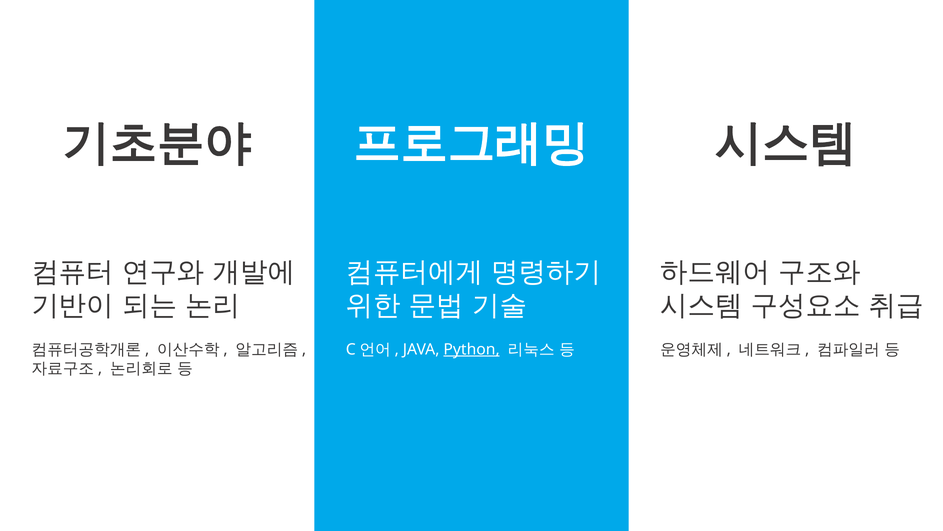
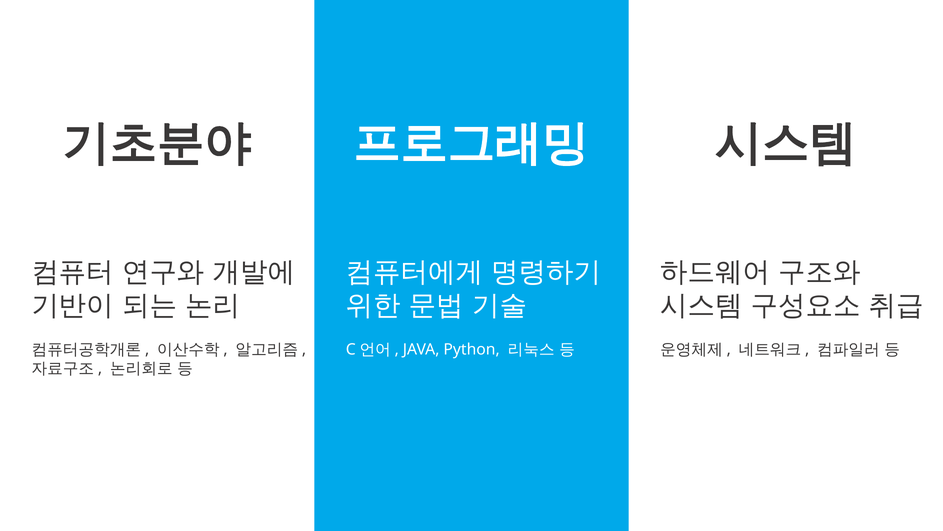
Python underline: present -> none
